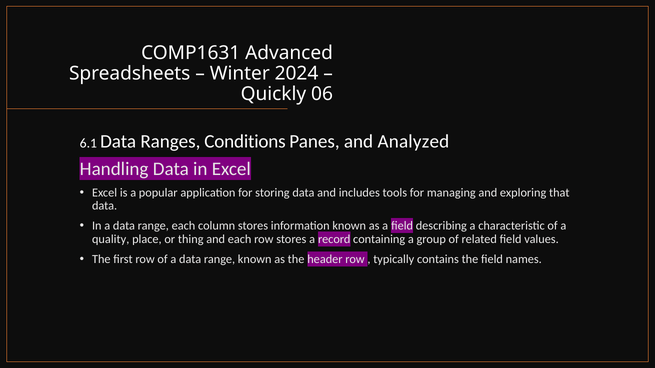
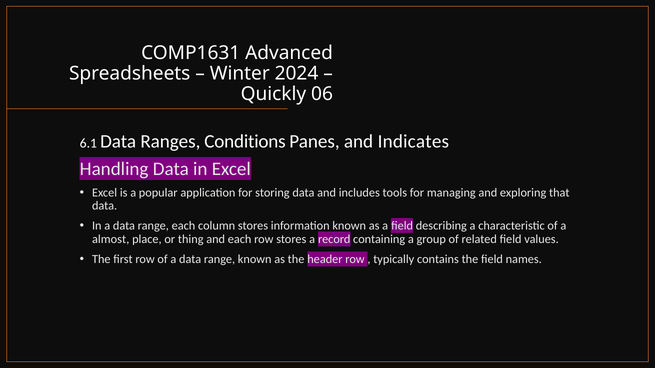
Analyzed: Analyzed -> Indicates
quality: quality -> almost
